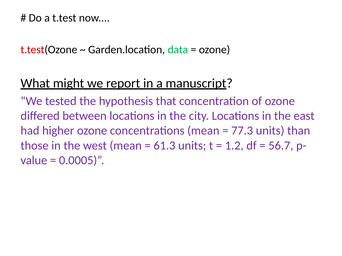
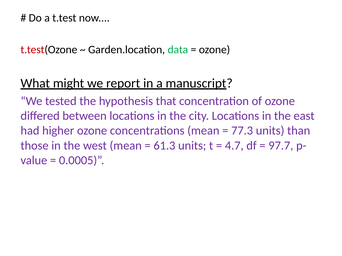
1.2: 1.2 -> 4.7
56.7: 56.7 -> 97.7
